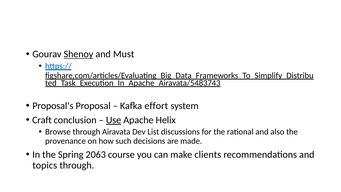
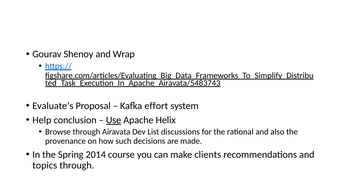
Shenoy underline: present -> none
Must: Must -> Wrap
Proposal’s: Proposal’s -> Evaluate’s
Craft: Craft -> Help
2063: 2063 -> 2014
